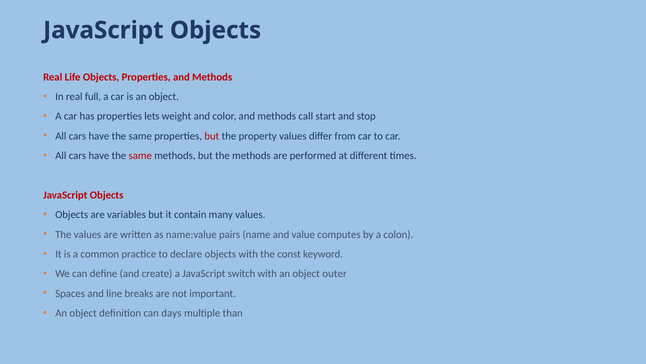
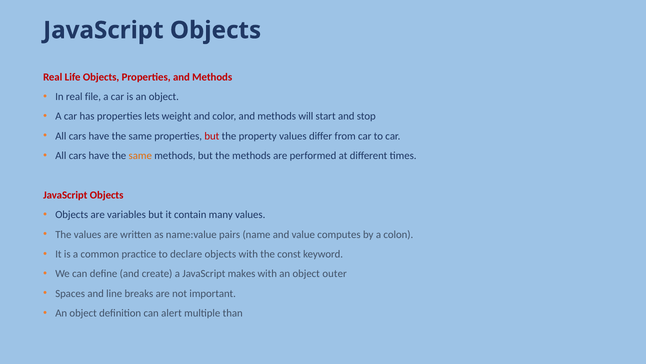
full: full -> file
call: call -> will
same at (140, 155) colour: red -> orange
switch: switch -> makes
days: days -> alert
